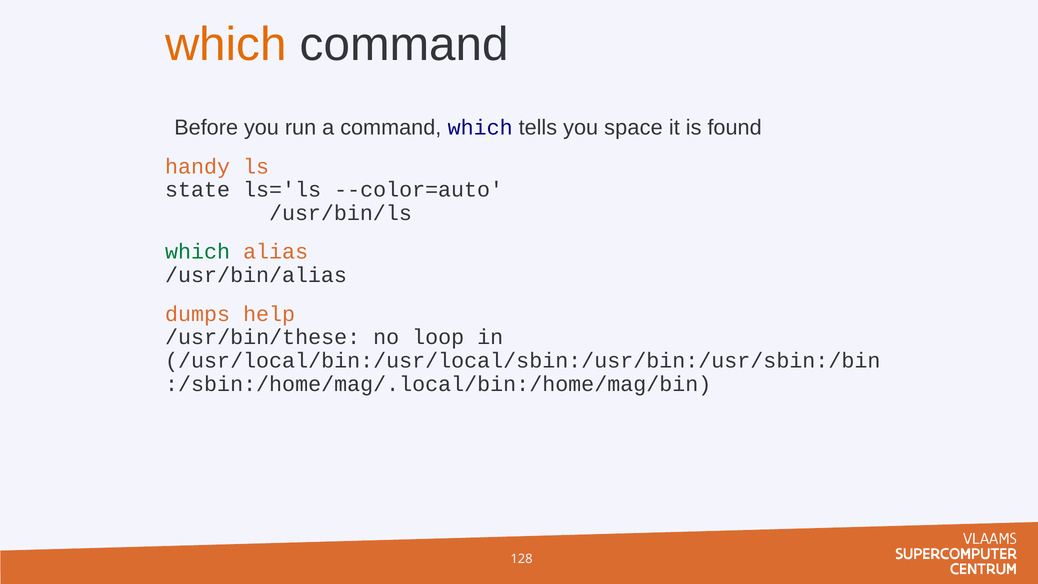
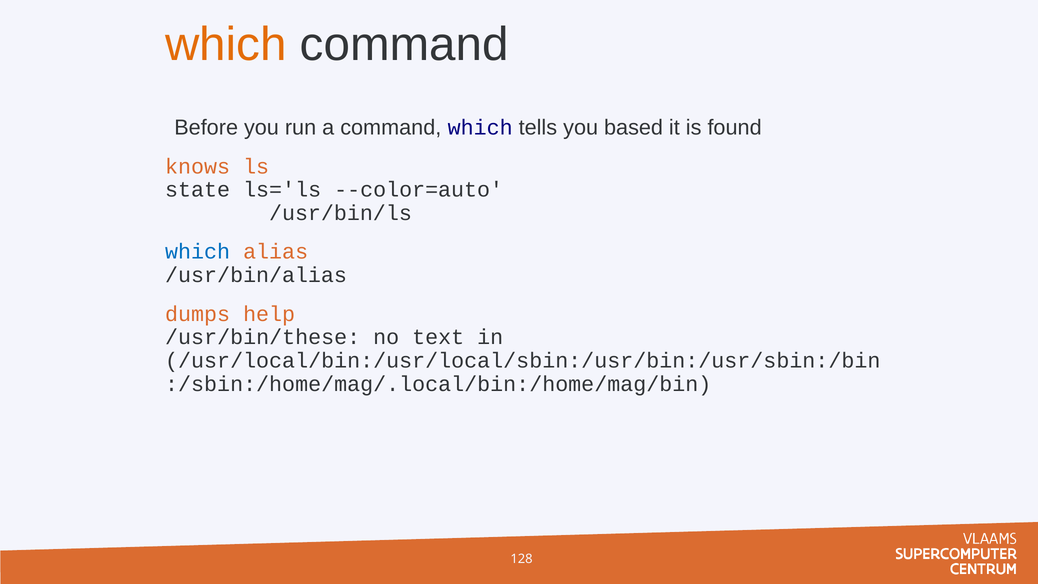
space: space -> based
handy: handy -> knows
which at (198, 252) colour: green -> blue
loop: loop -> text
